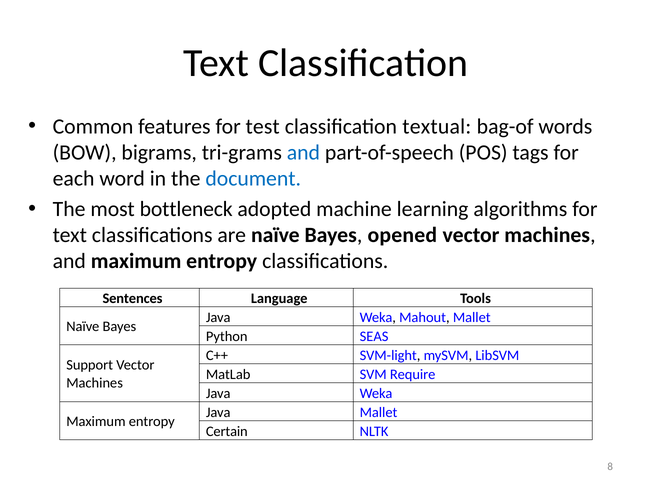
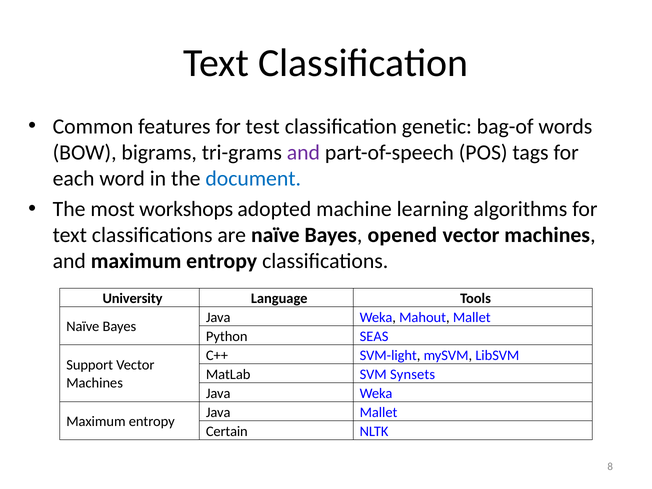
textual: textual -> genetic
and at (303, 153) colour: blue -> purple
bottleneck: bottleneck -> workshops
Sentences: Sentences -> University
Require: Require -> Synsets
